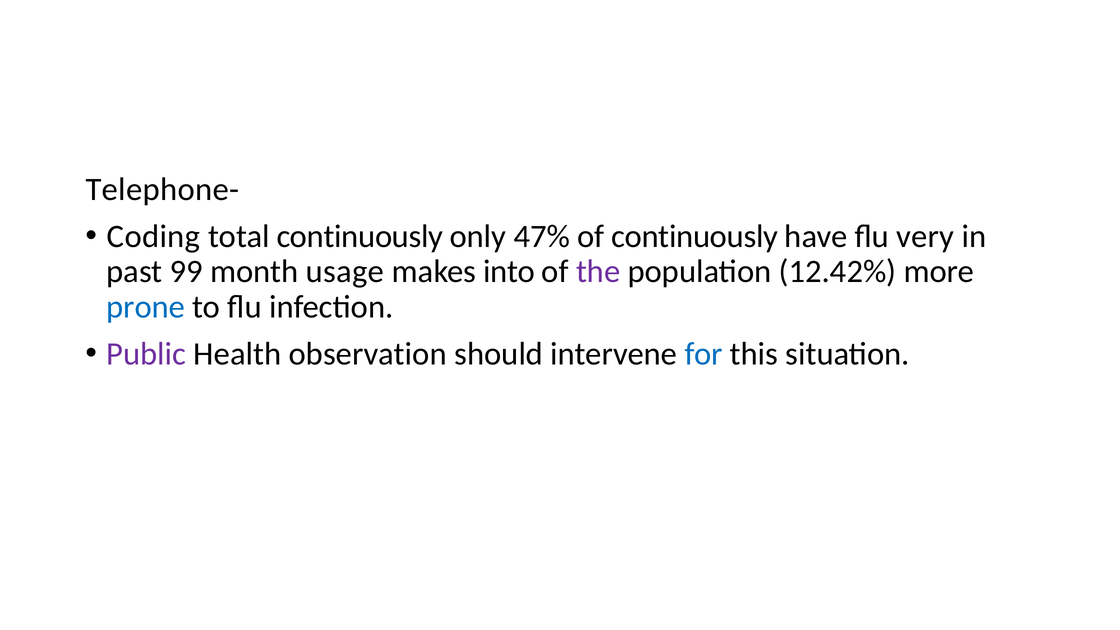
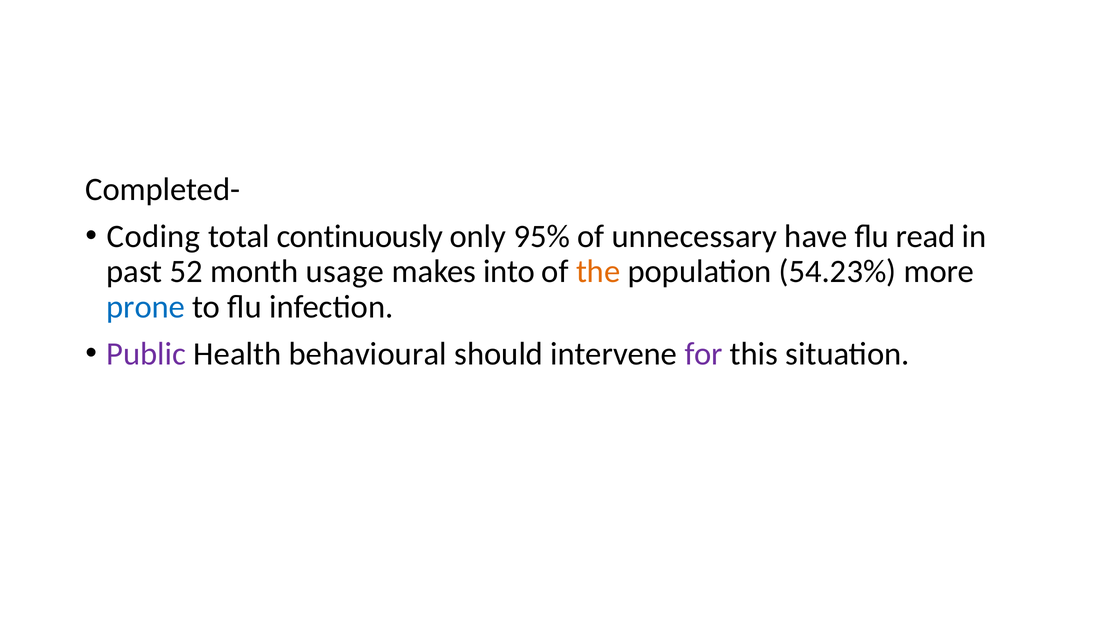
Telephone-: Telephone- -> Completed-
47%: 47% -> 95%
of continuously: continuously -> unnecessary
very: very -> read
99: 99 -> 52
the colour: purple -> orange
12.42%: 12.42% -> 54.23%
observation: observation -> behavioural
for colour: blue -> purple
